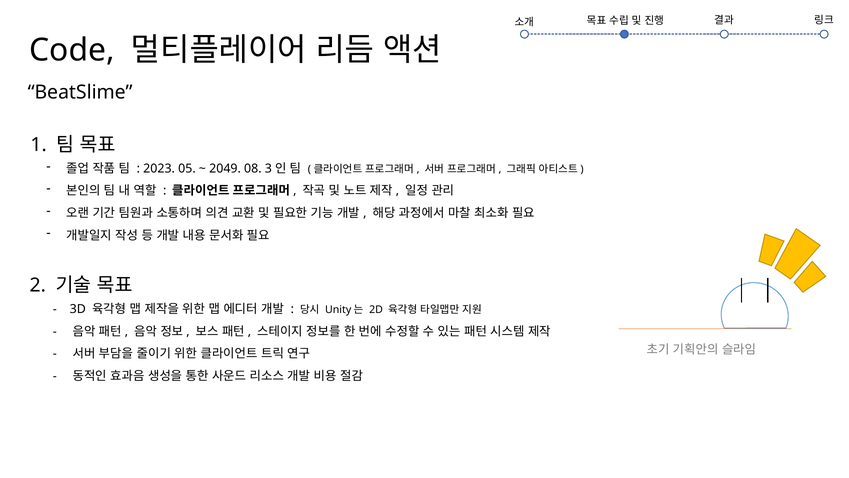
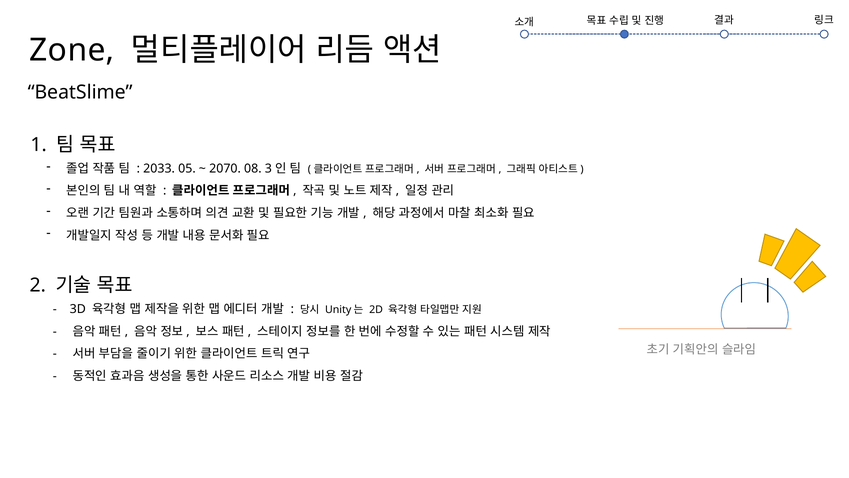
Code: Code -> Zone
2023: 2023 -> 2033
2049: 2049 -> 2070
